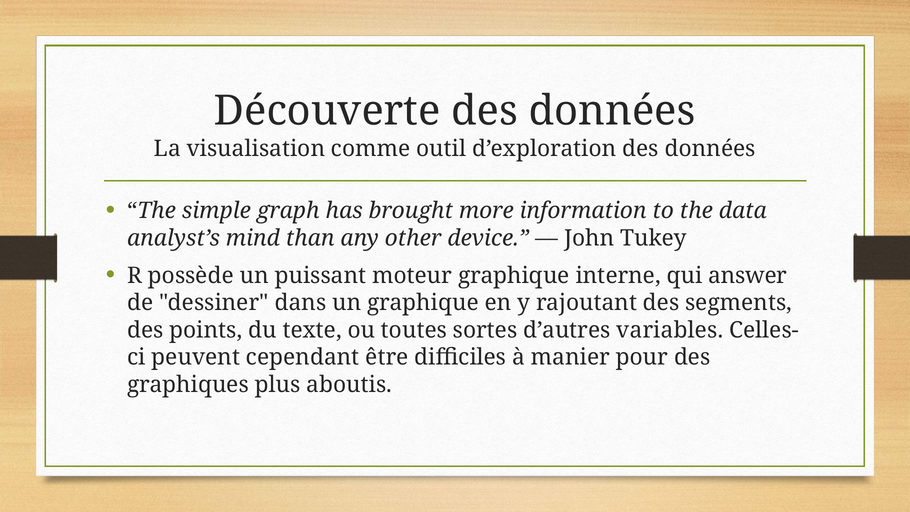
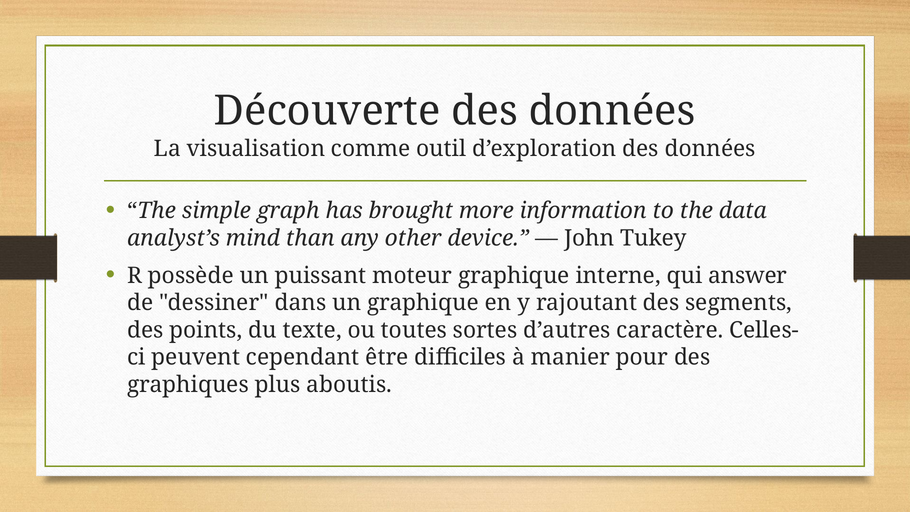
variables: variables -> caractère
